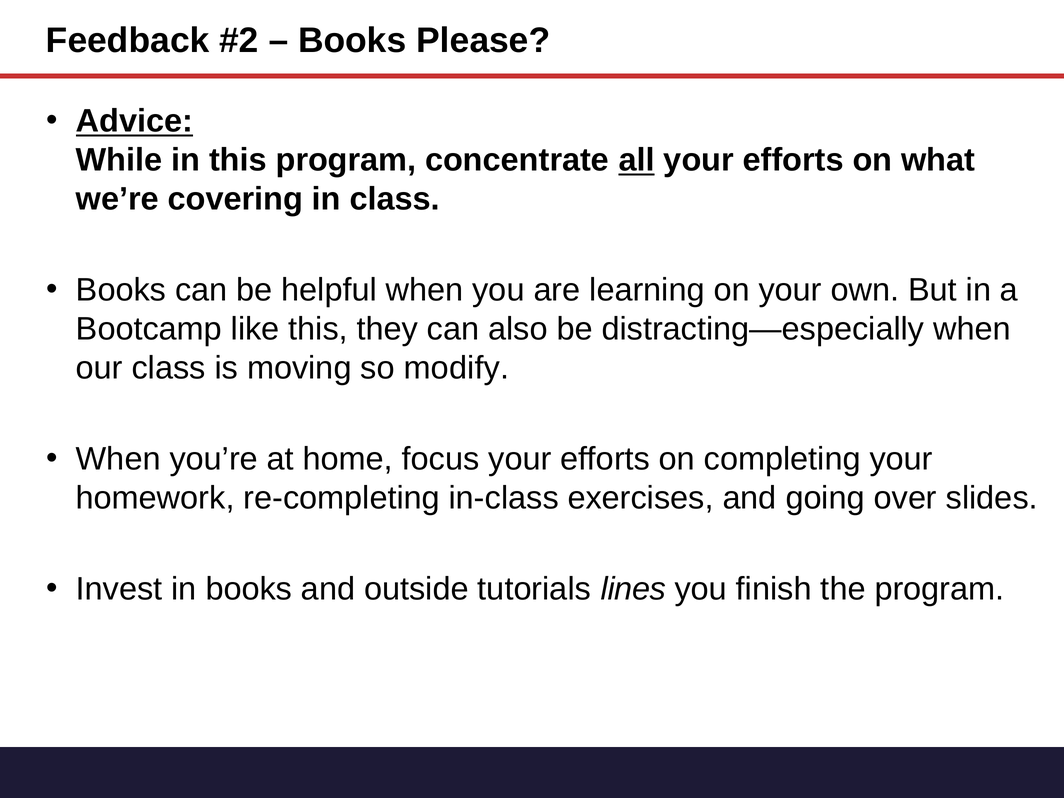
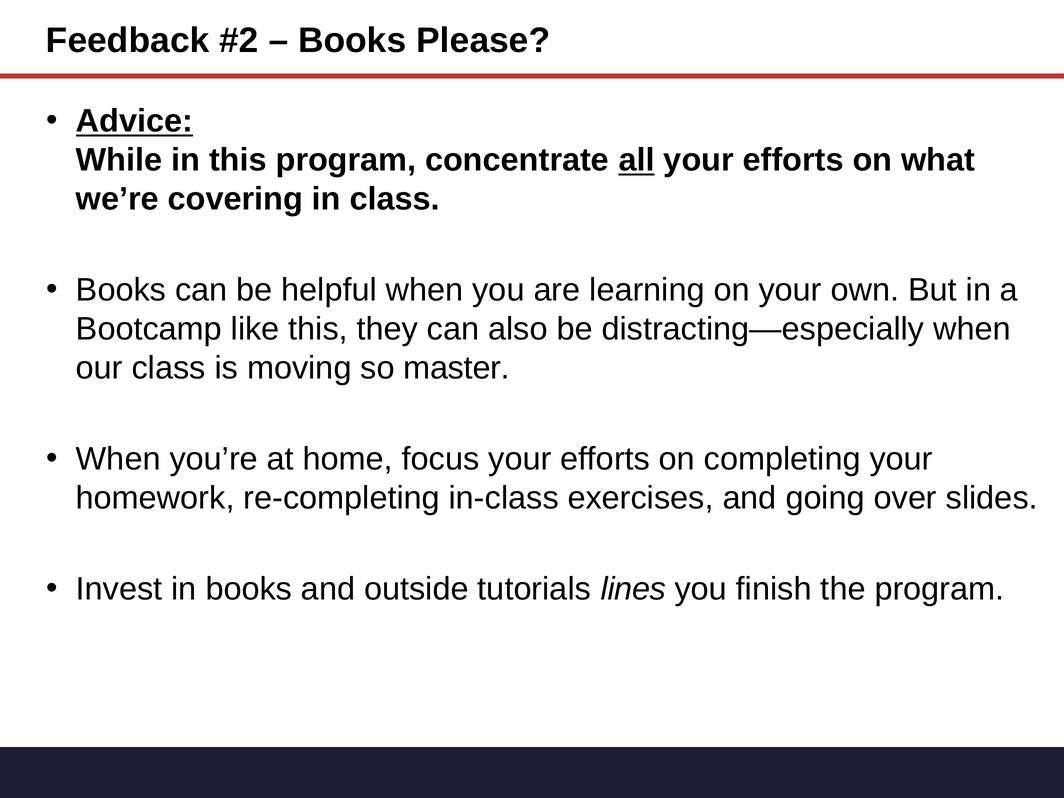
modify: modify -> master
